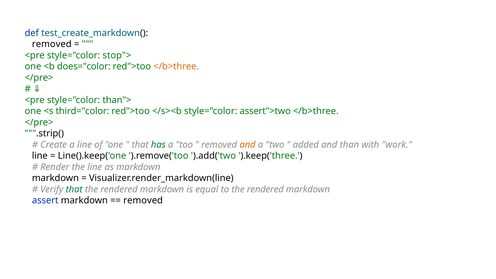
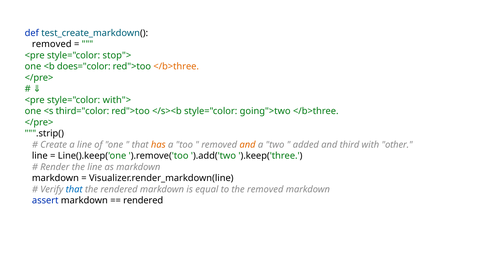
than">: than"> -> with">
assert">two: assert">two -> going">two
has colour: green -> orange
than: than -> third
work: work -> other
that at (74, 189) colour: green -> blue
to the rendered: rendered -> removed
removed at (143, 200): removed -> rendered
